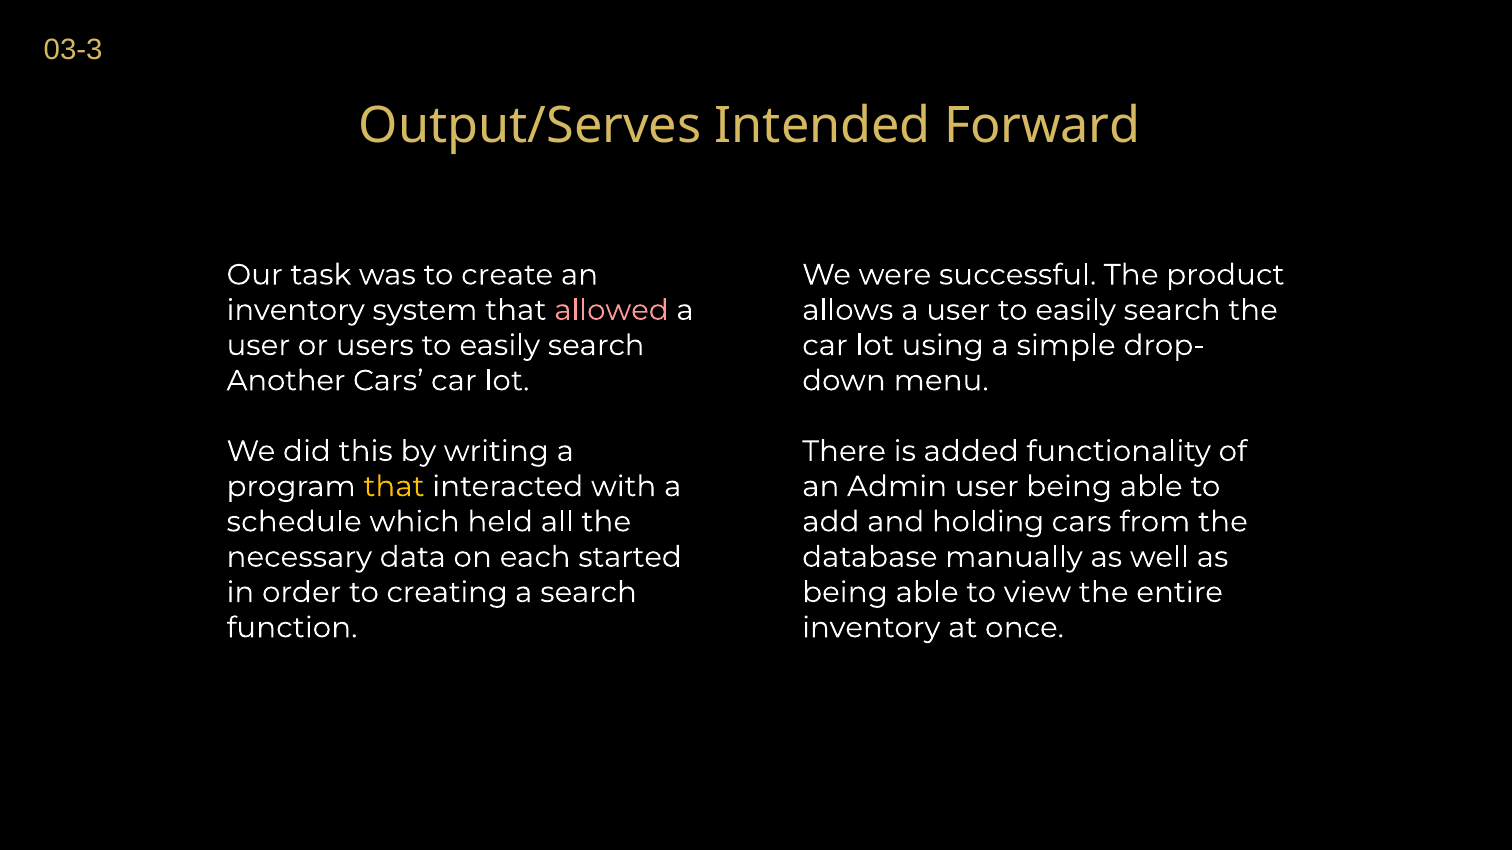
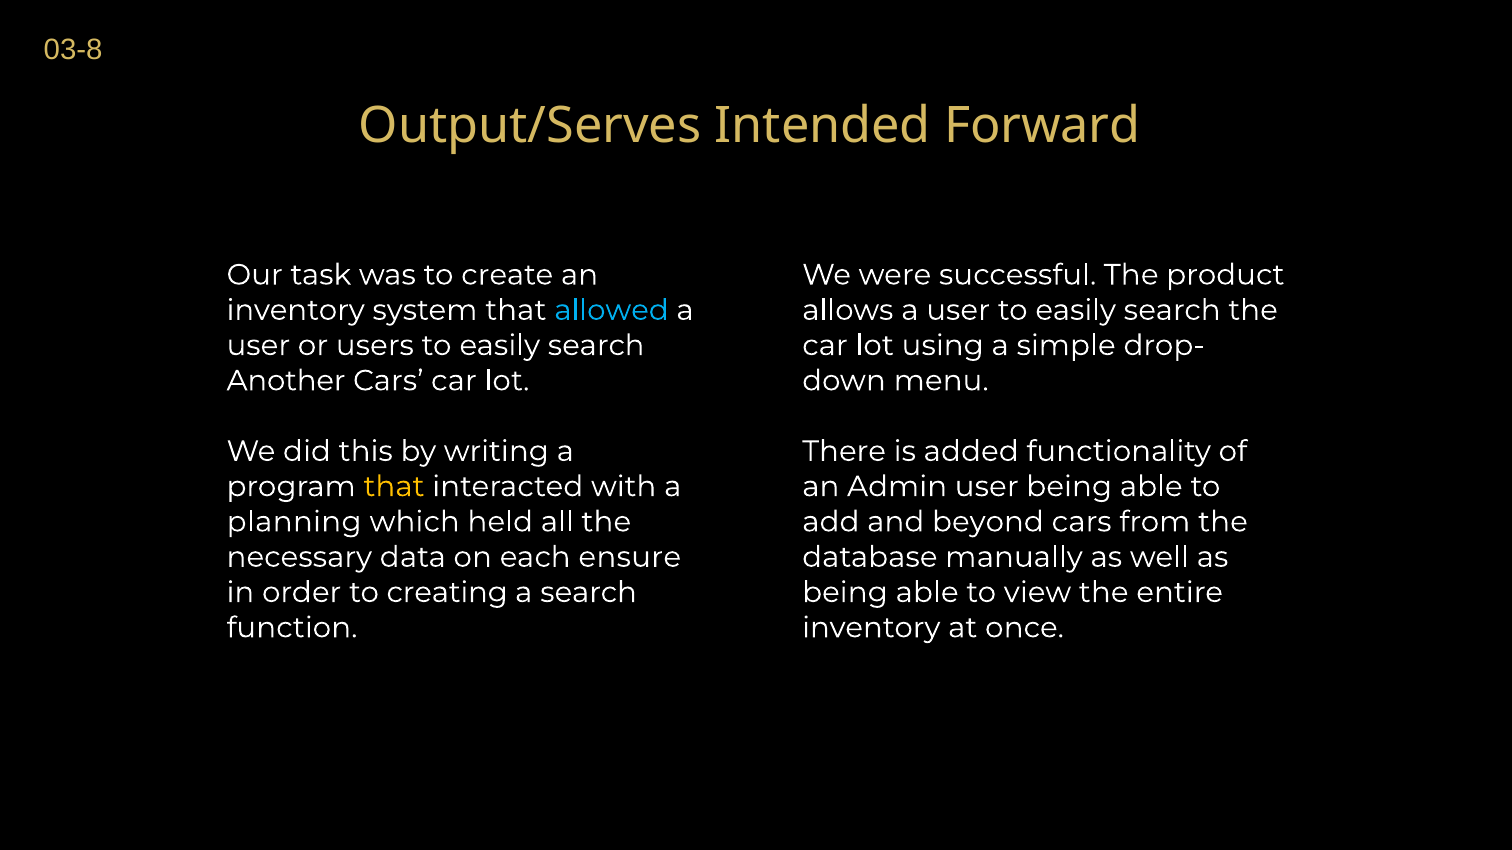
03-3: 03-3 -> 03-8
allowed colour: pink -> light blue
schedule: schedule -> planning
holding: holding -> beyond
started: started -> ensure
